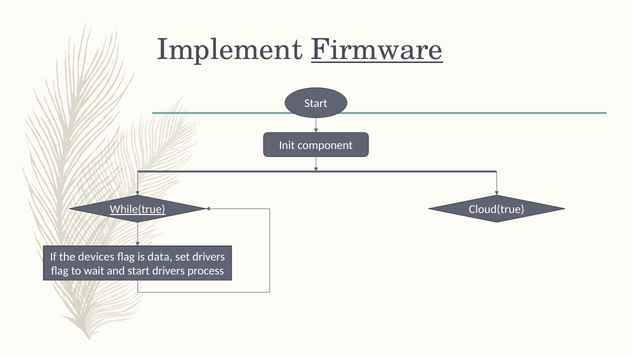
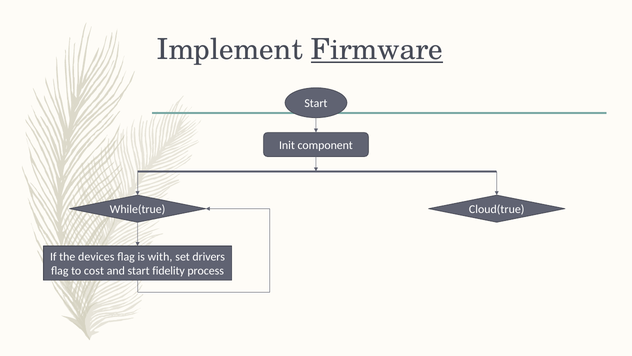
While(true underline: present -> none
data: data -> with
wait: wait -> cost
start drivers: drivers -> fidelity
